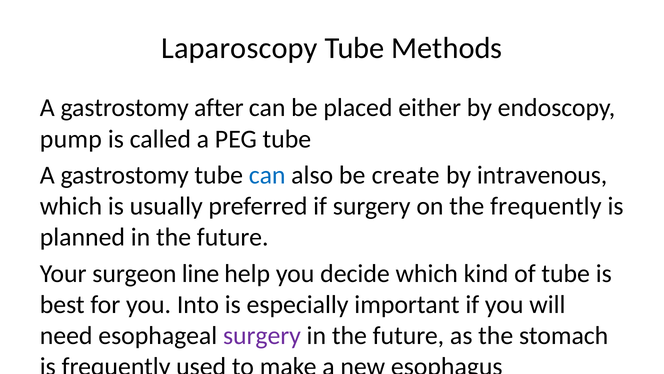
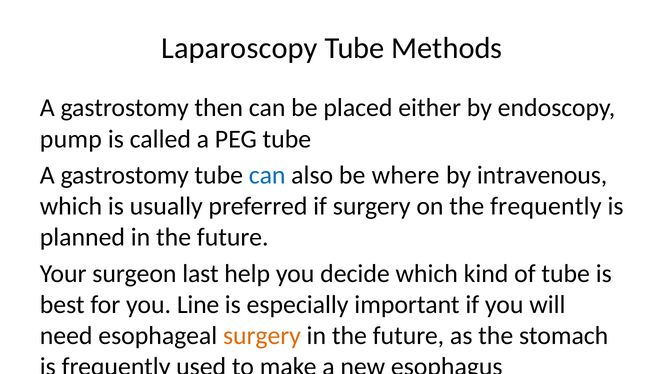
after: after -> then
create: create -> where
line: line -> last
Into: Into -> Line
surgery at (262, 335) colour: purple -> orange
